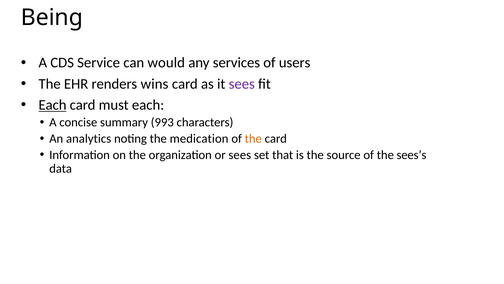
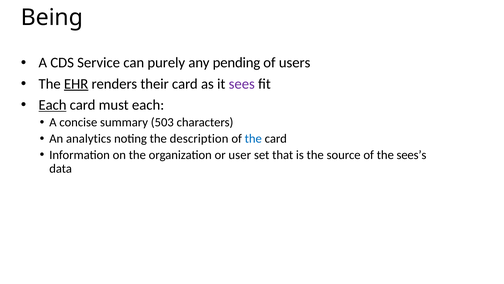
would: would -> purely
services: services -> pending
EHR underline: none -> present
wins: wins -> their
993: 993 -> 503
medication: medication -> description
the at (253, 138) colour: orange -> blue
or sees: sees -> user
